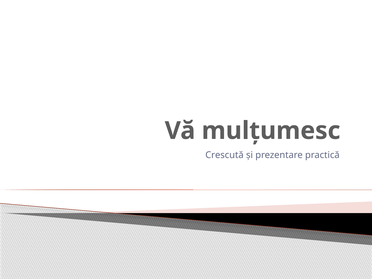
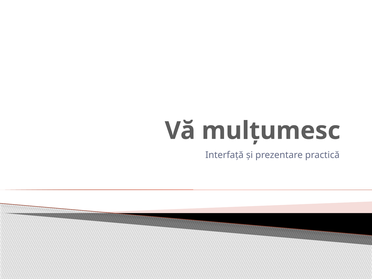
Crescută: Crescută -> Interfaţă
